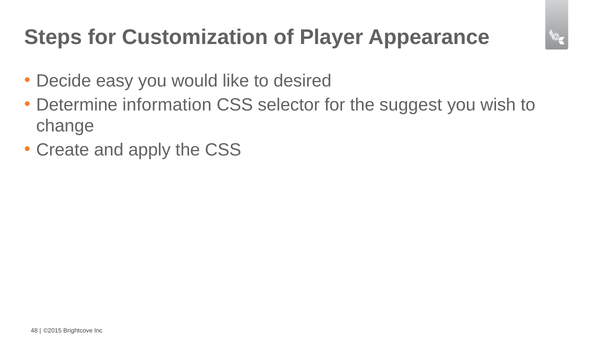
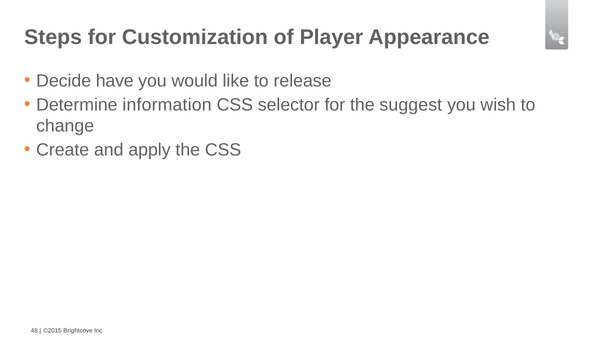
easy: easy -> have
desired: desired -> release
